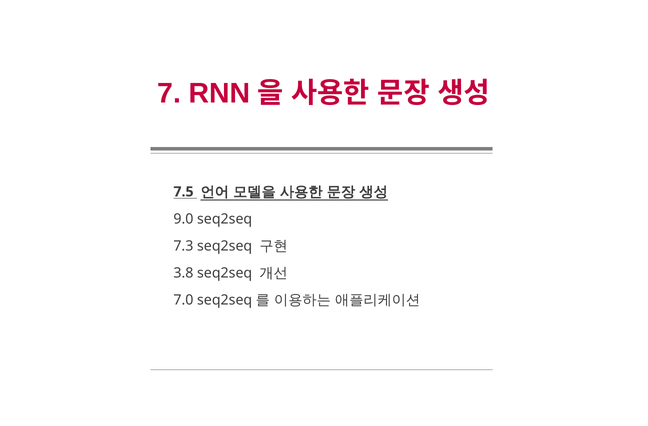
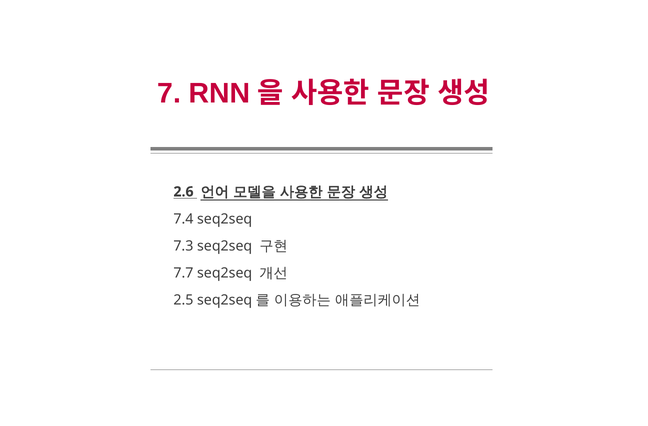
7.5: 7.5 -> 2.6
9.0: 9.0 -> 7.4
3.8: 3.8 -> 7.7
7.0: 7.0 -> 2.5
